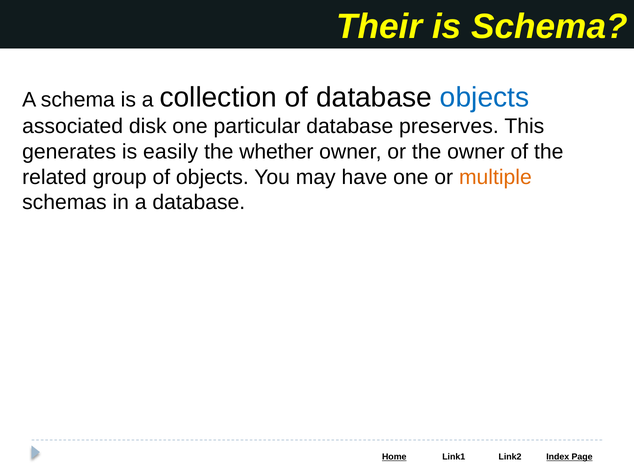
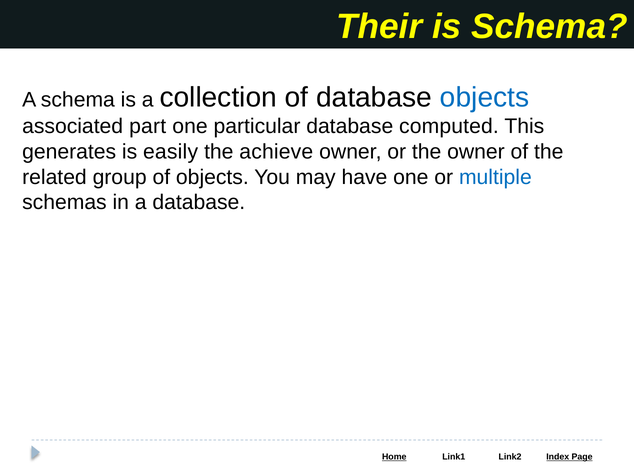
disk: disk -> part
preserves: preserves -> computed
whether: whether -> achieve
multiple colour: orange -> blue
